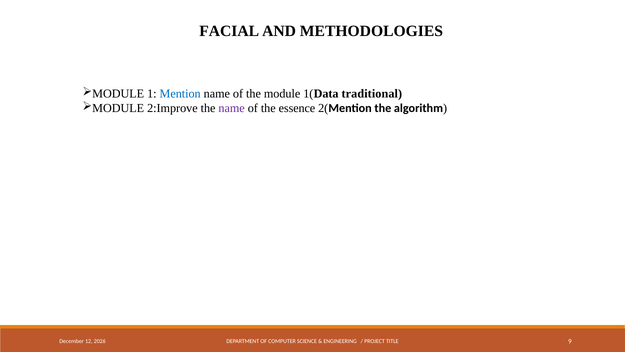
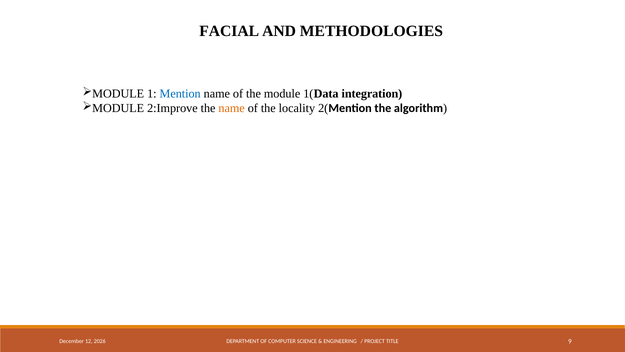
traditional: traditional -> integration
name at (232, 108) colour: purple -> orange
essence: essence -> locality
